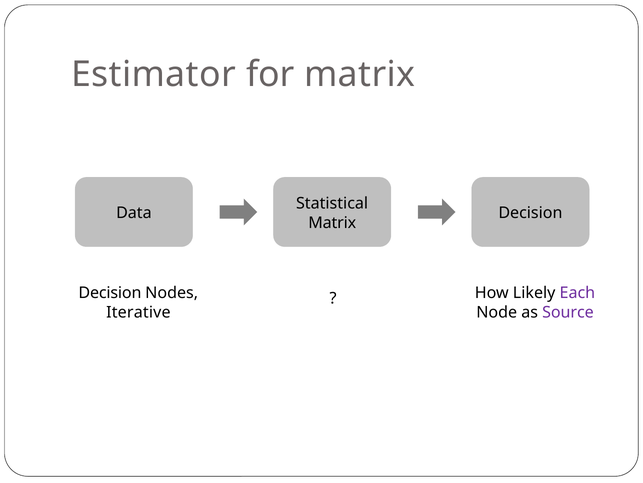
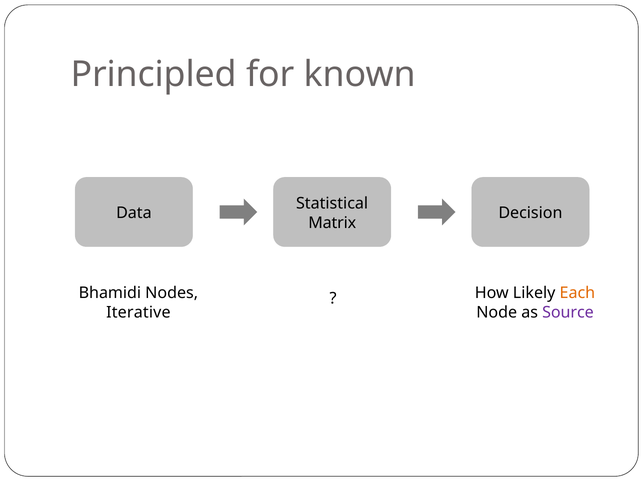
Estimator: Estimator -> Principled
for matrix: matrix -> known
Decision at (110, 293): Decision -> Bhamidi
Each colour: purple -> orange
